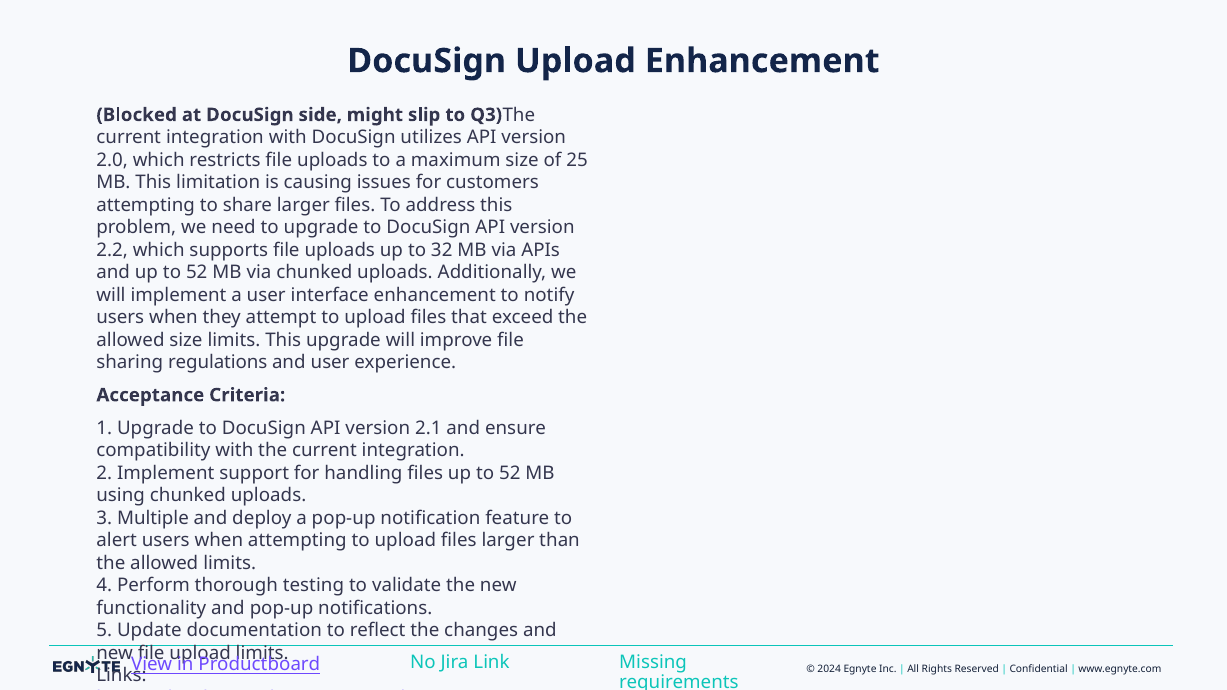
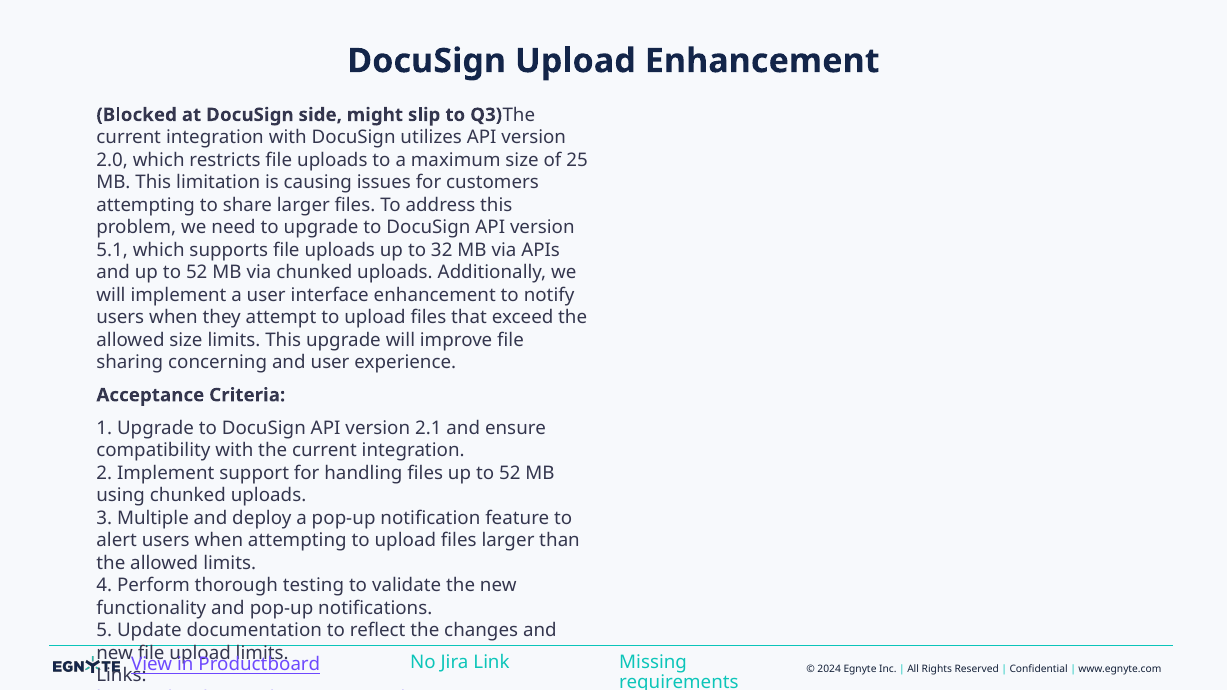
2.2: 2.2 -> 5.1
regulations: regulations -> concerning
